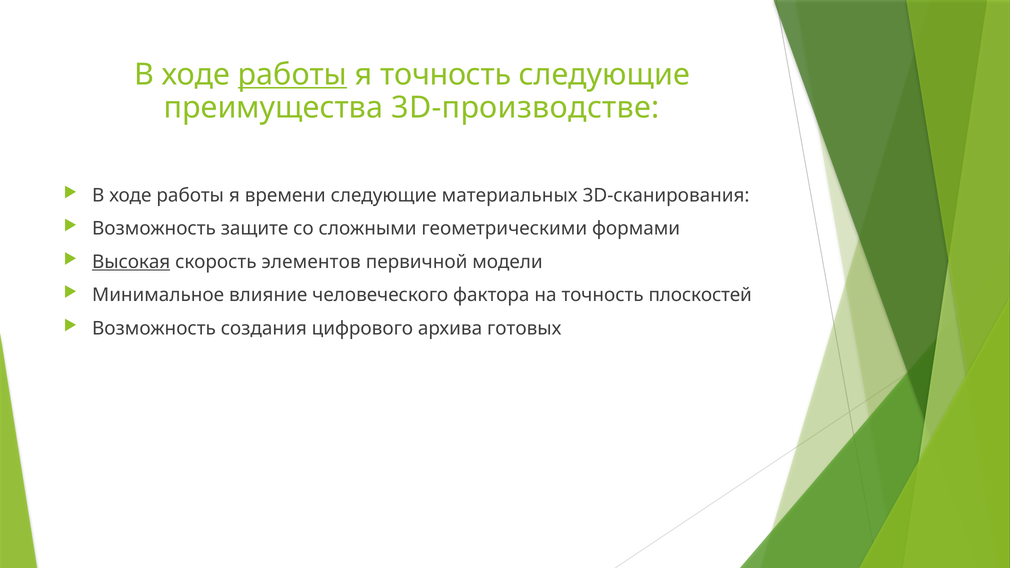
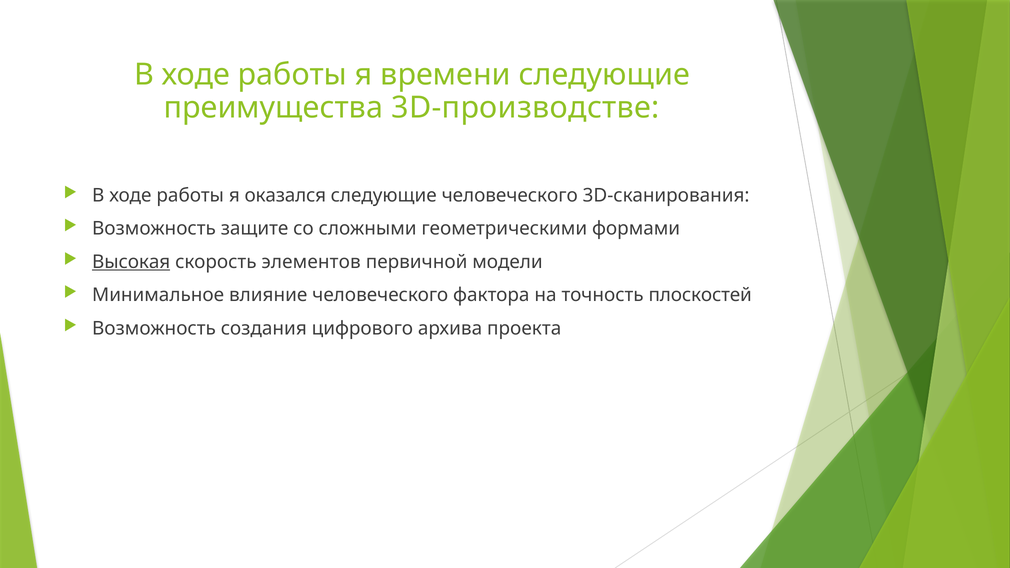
работы at (292, 75) underline: present -> none
я точность: точность -> времени
времени: времени -> оказался
следующие материальных: материальных -> человеческого
готовых: готовых -> проекта
